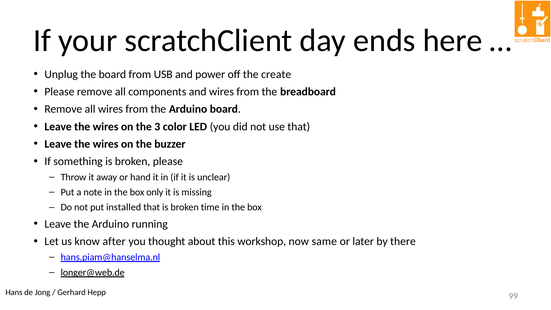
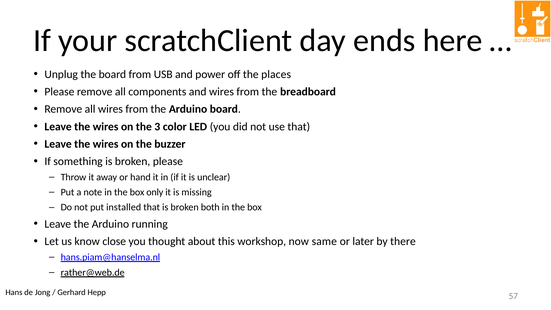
create: create -> places
time: time -> both
after: after -> close
longer@web.de: longer@web.de -> rather@web.de
99: 99 -> 57
